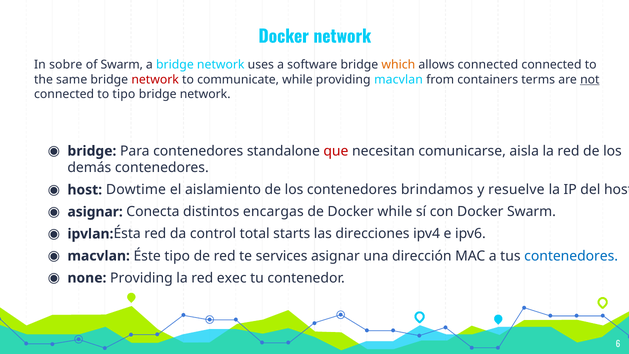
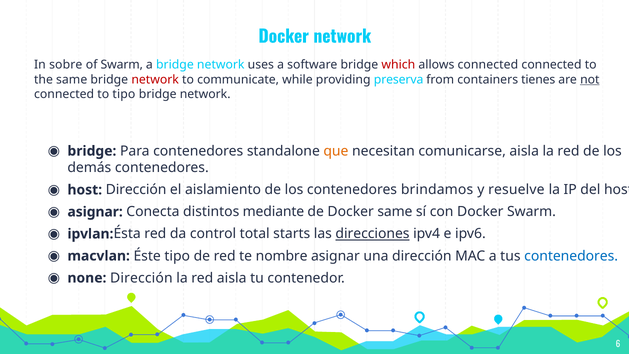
which colour: orange -> red
providing macvlan: macvlan -> preserva
terms: terms -> tienes
que colour: red -> orange
host Dowtime: Dowtime -> Dirección
encargas: encargas -> mediante
Docker while: while -> same
direcciones underline: none -> present
services: services -> nombre
none Providing: Providing -> Dirección
red exec: exec -> aisla
